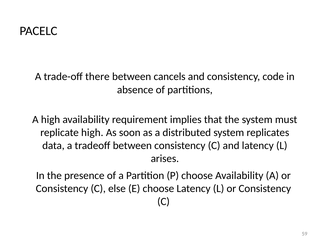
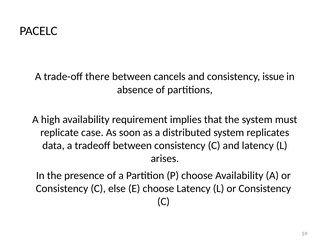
code: code -> issue
replicate high: high -> case
